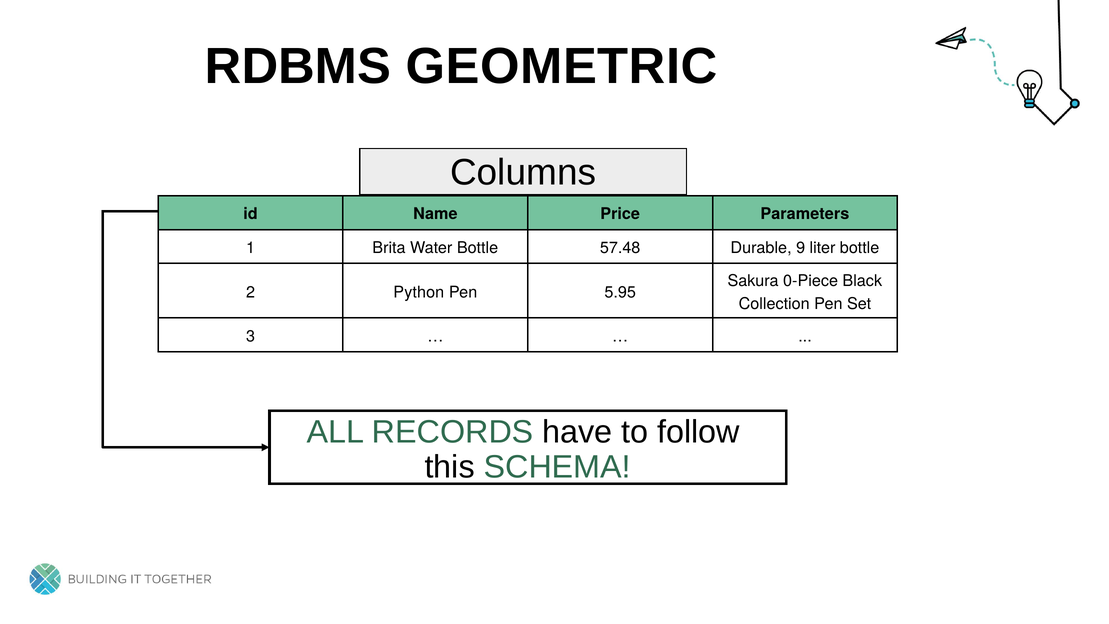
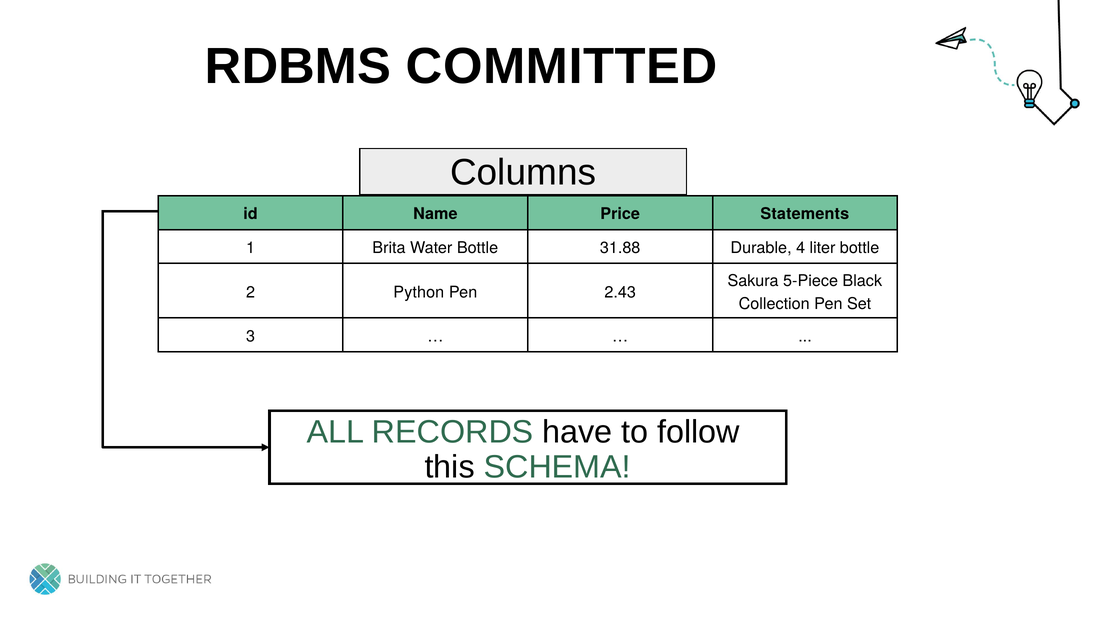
GEOMETRIC: GEOMETRIC -> COMMITTED
Parameters: Parameters -> Statements
57.48: 57.48 -> 31.88
9: 9 -> 4
0-Piece: 0-Piece -> 5-Piece
5.95: 5.95 -> 2.43
